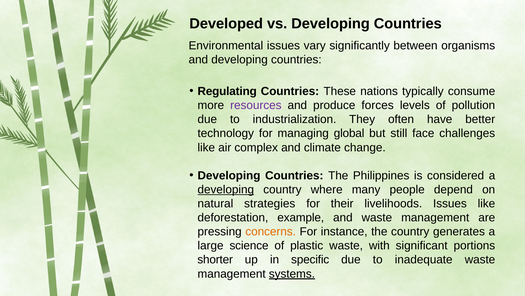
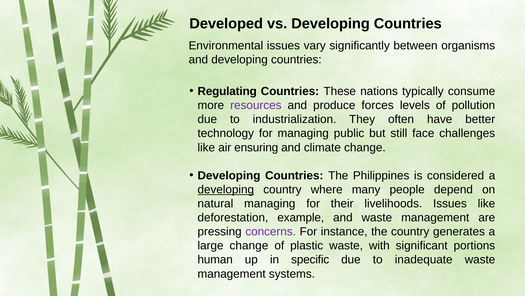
global: global -> public
complex: complex -> ensuring
natural strategies: strategies -> managing
concerns colour: orange -> purple
large science: science -> change
shorter: shorter -> human
systems underline: present -> none
